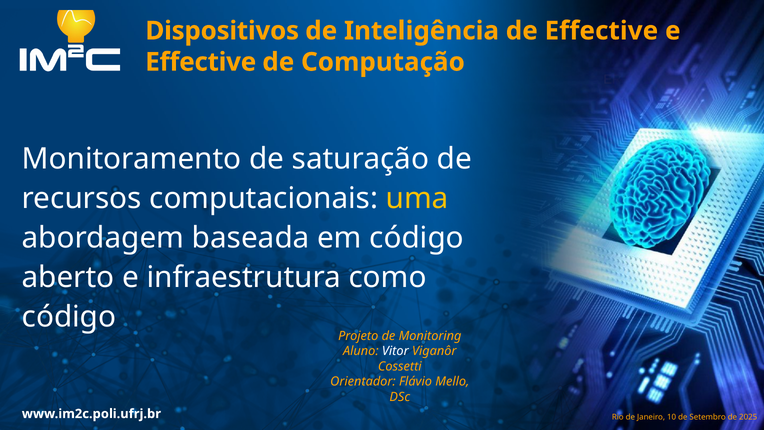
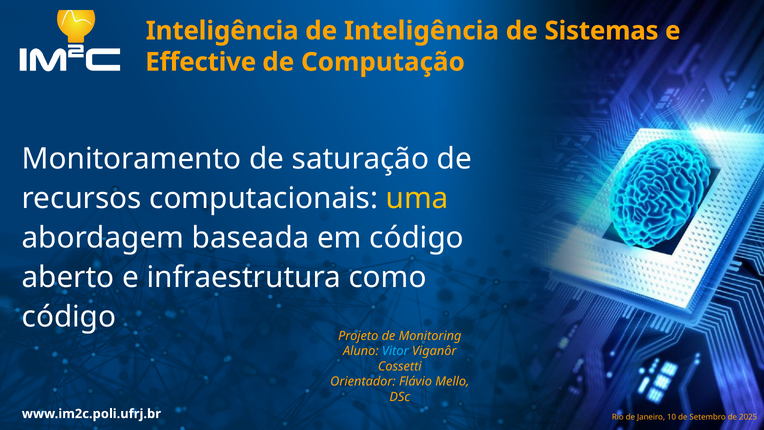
Dispositivos at (222, 31): Dispositivos -> Inteligência
de Effective: Effective -> Sistemas
Vitor colour: white -> light blue
